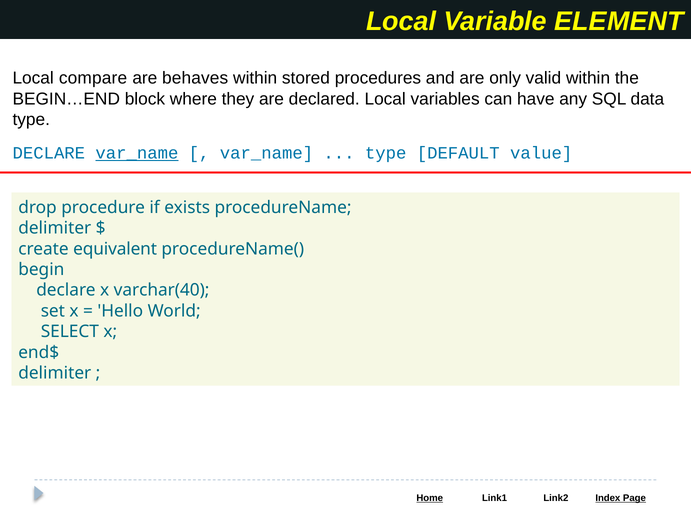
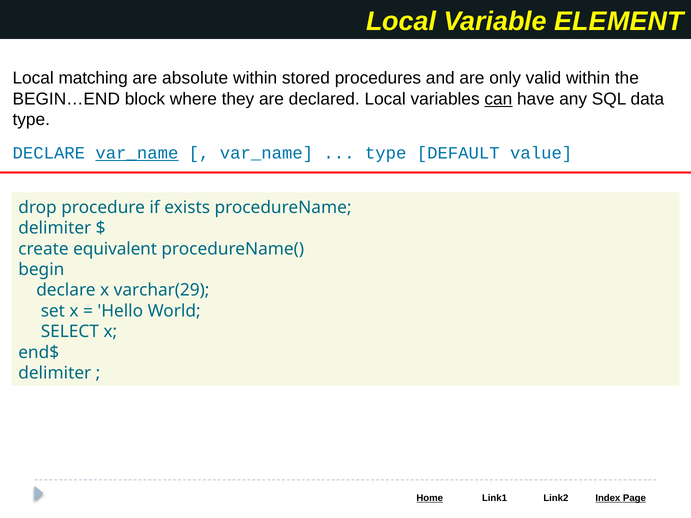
compare: compare -> matching
behaves: behaves -> absolute
can underline: none -> present
varchar(40: varchar(40 -> varchar(29
